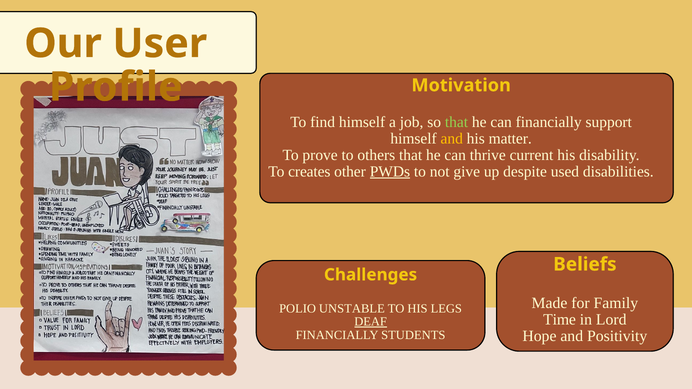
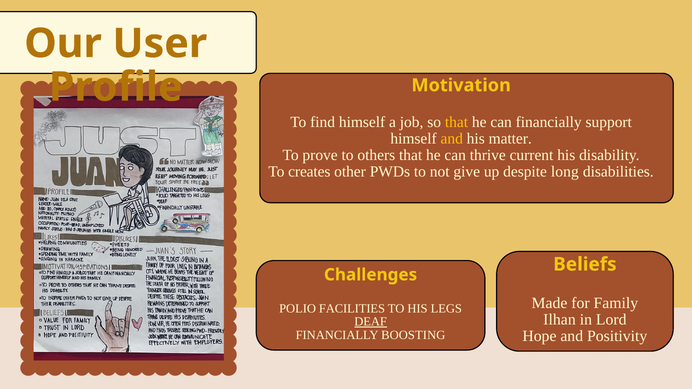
that at (456, 122) colour: light green -> yellow
PWDs underline: present -> none
used: used -> long
UNSTABLE: UNSTABLE -> FACILITIES
Time: Time -> Ilhan
STUDENTS: STUDENTS -> BOOSTING
